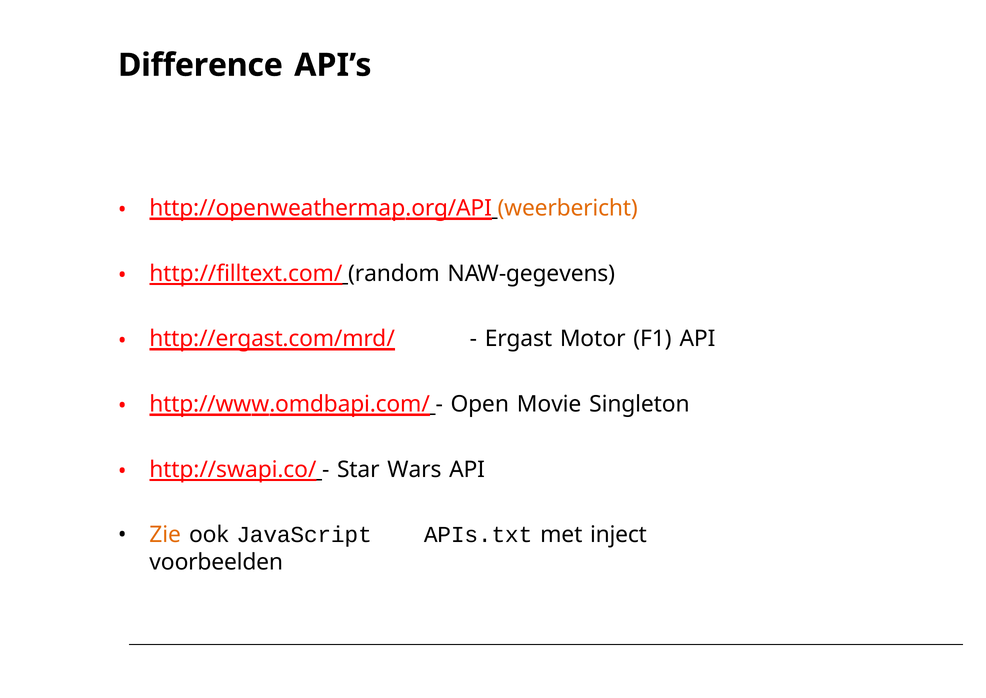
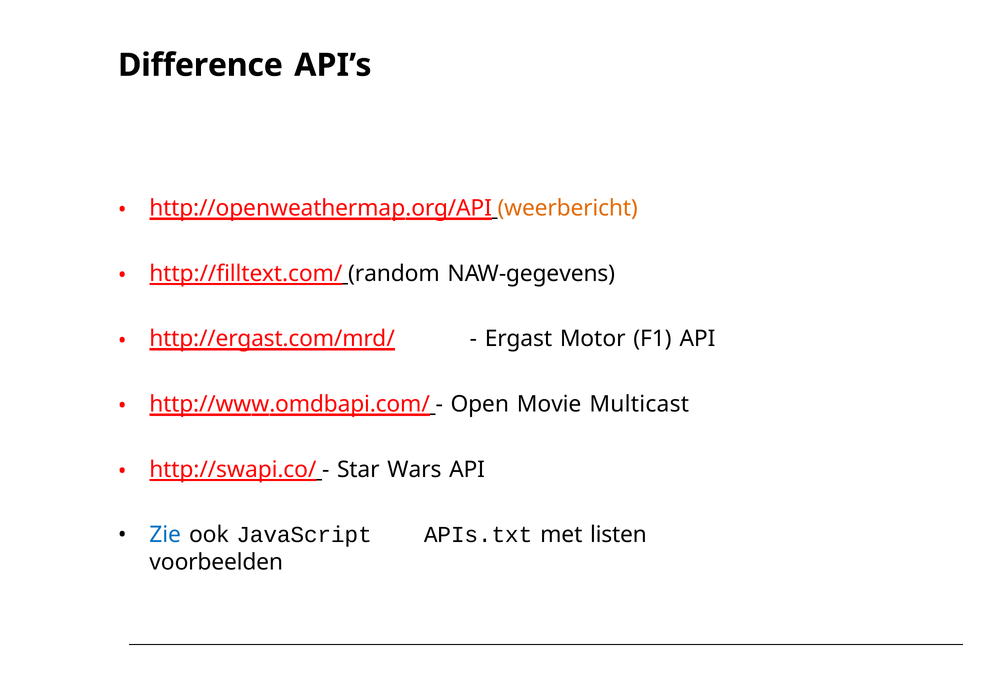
Singleton: Singleton -> Multicast
Zie colour: orange -> blue
inject: inject -> listen
